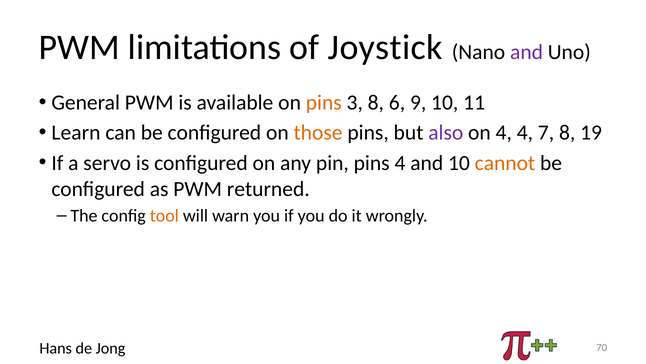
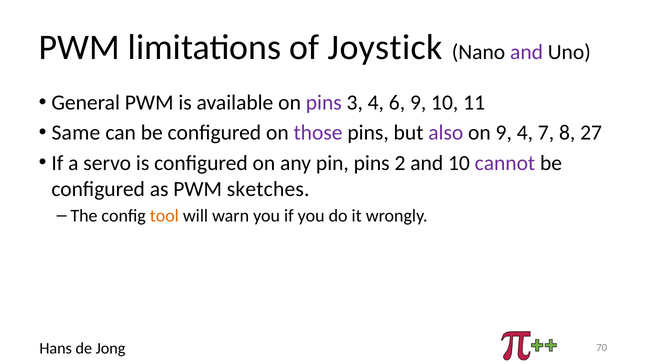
pins at (324, 102) colour: orange -> purple
3 8: 8 -> 4
Learn: Learn -> Same
those colour: orange -> purple
on 4: 4 -> 9
19: 19 -> 27
pins 4: 4 -> 2
cannot colour: orange -> purple
returned: returned -> sketches
